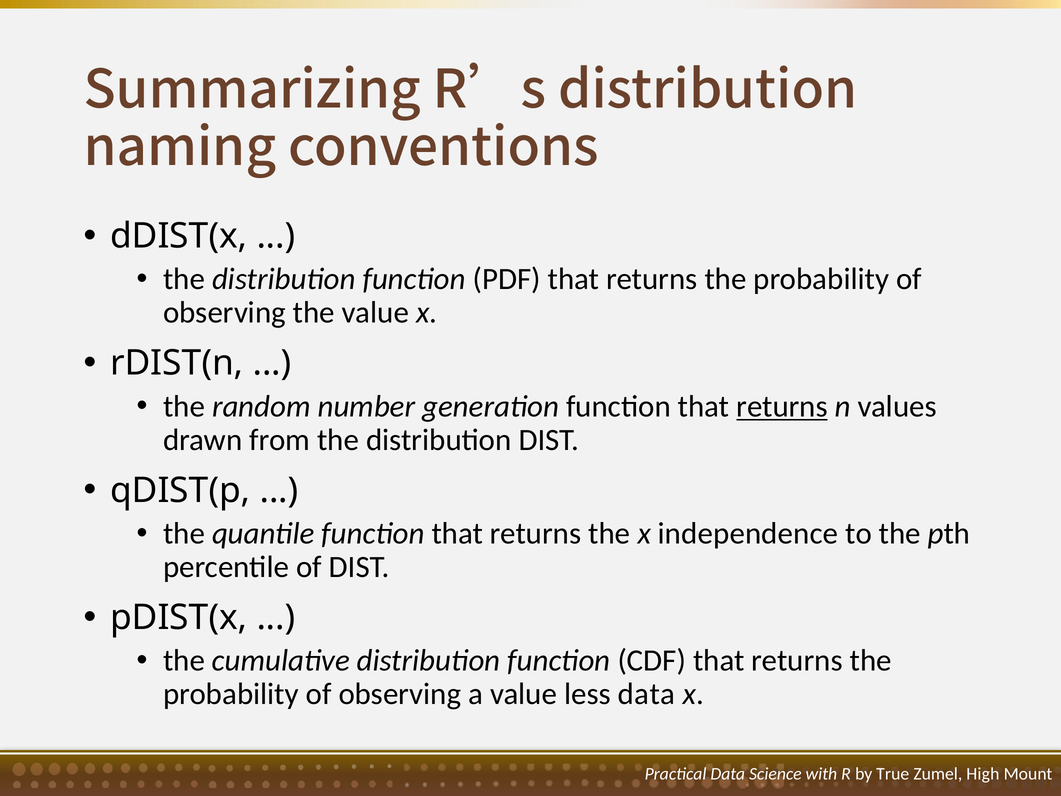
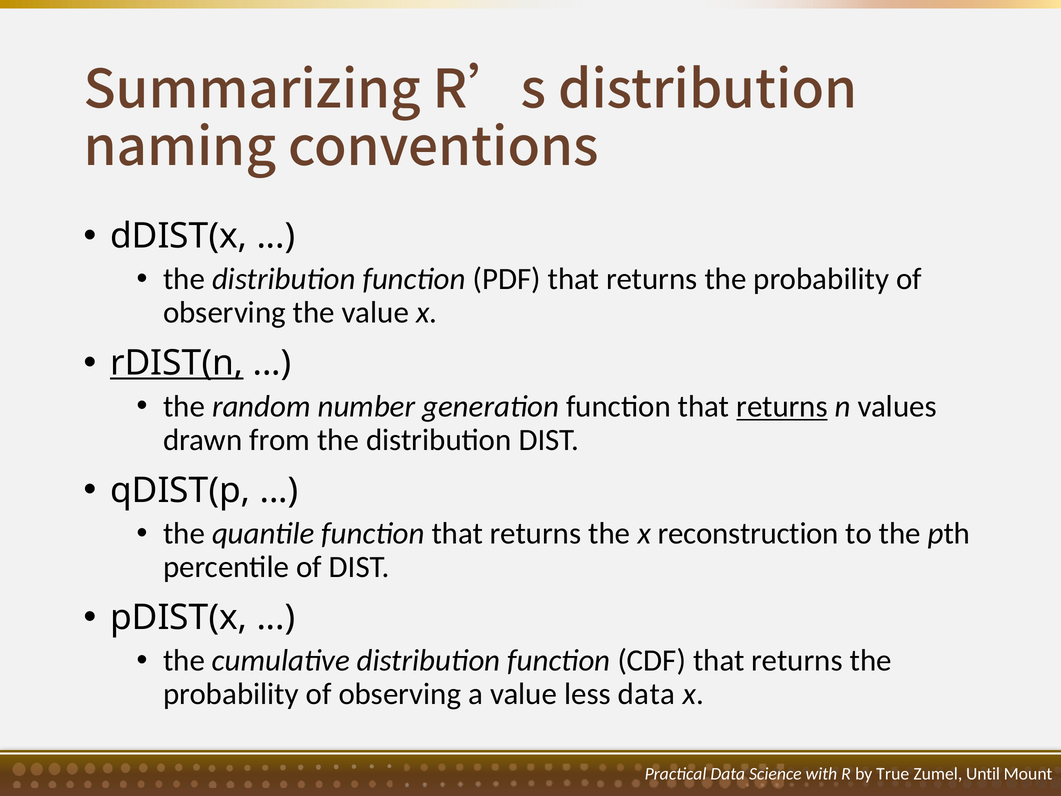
rDIST(n underline: none -> present
independence: independence -> reconstruction
High: High -> Until
